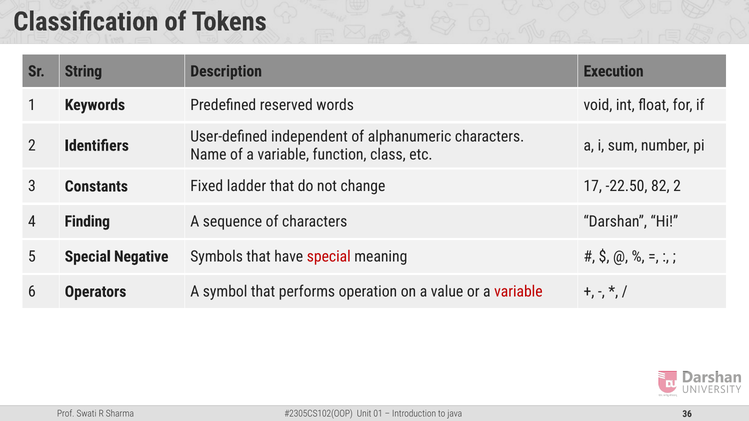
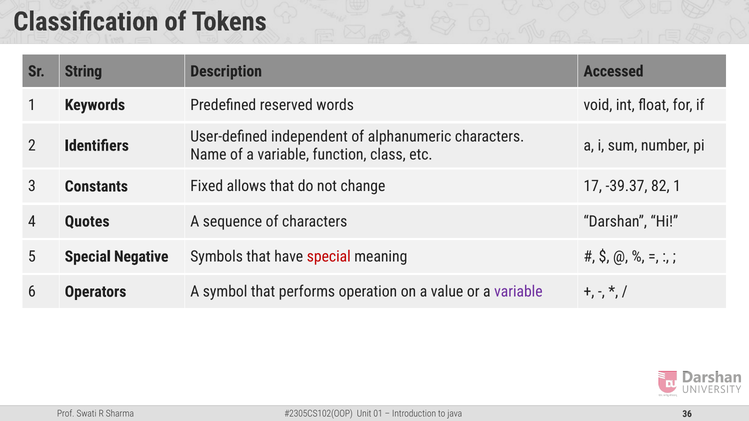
Execution: Execution -> Accessed
ladder: ladder -> allows
-22.50: -22.50 -> -39.37
82 2: 2 -> 1
Finding: Finding -> Quotes
variable at (518, 292) colour: red -> purple
